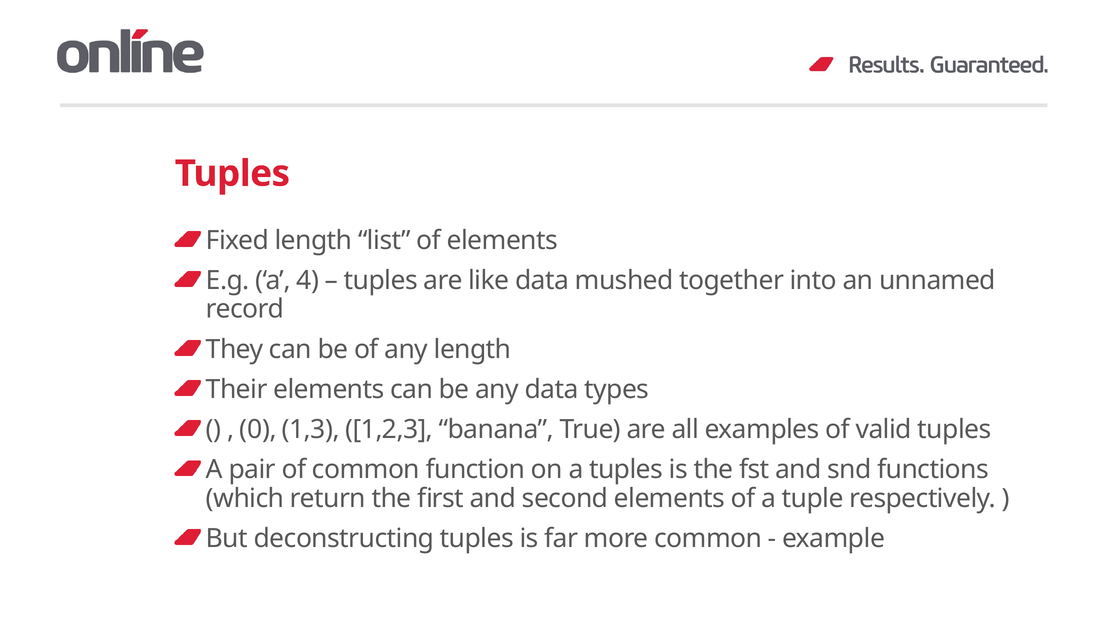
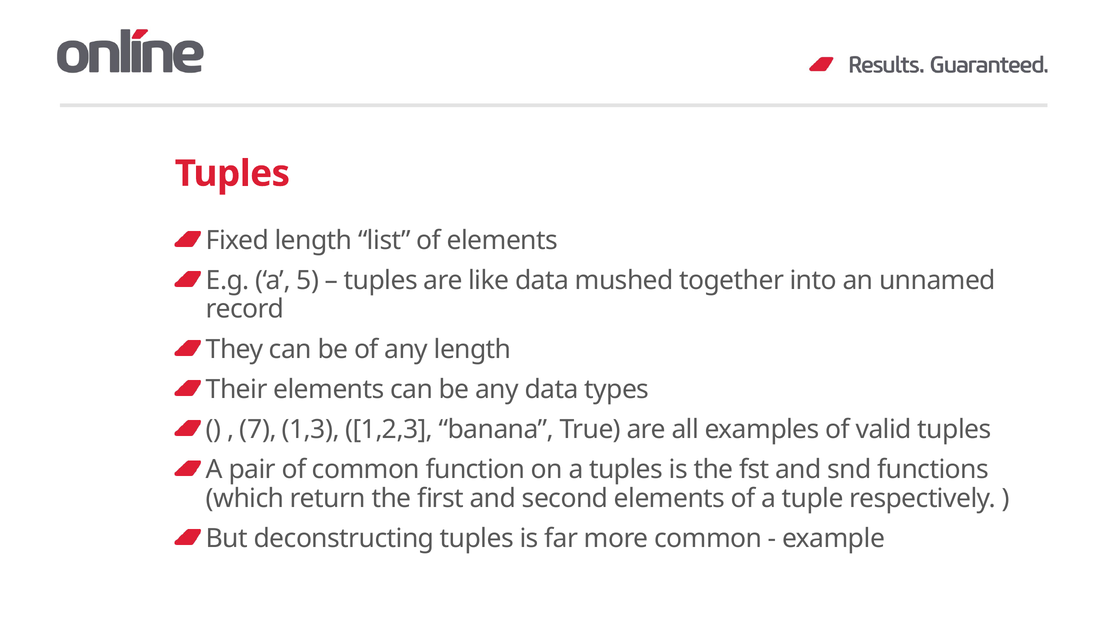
4: 4 -> 5
0: 0 -> 7
